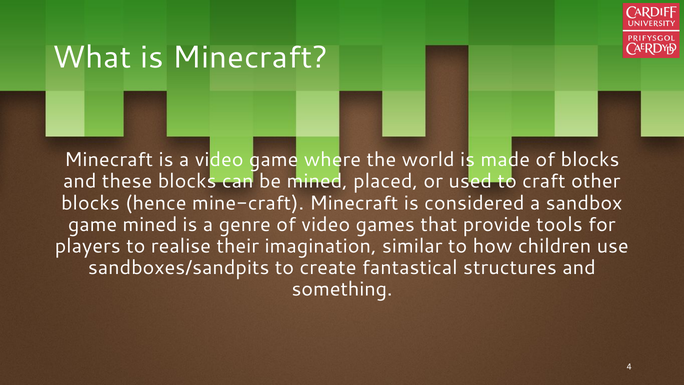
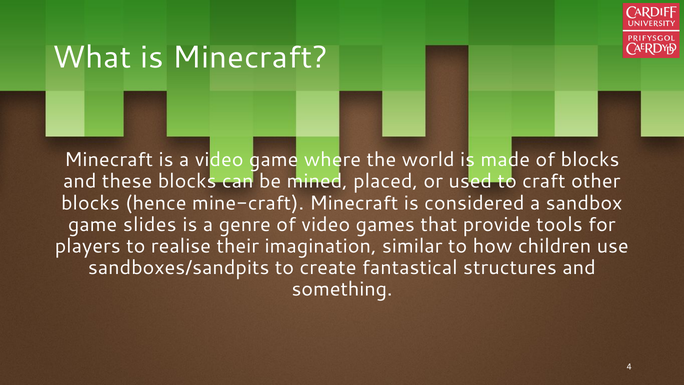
game mined: mined -> slides
